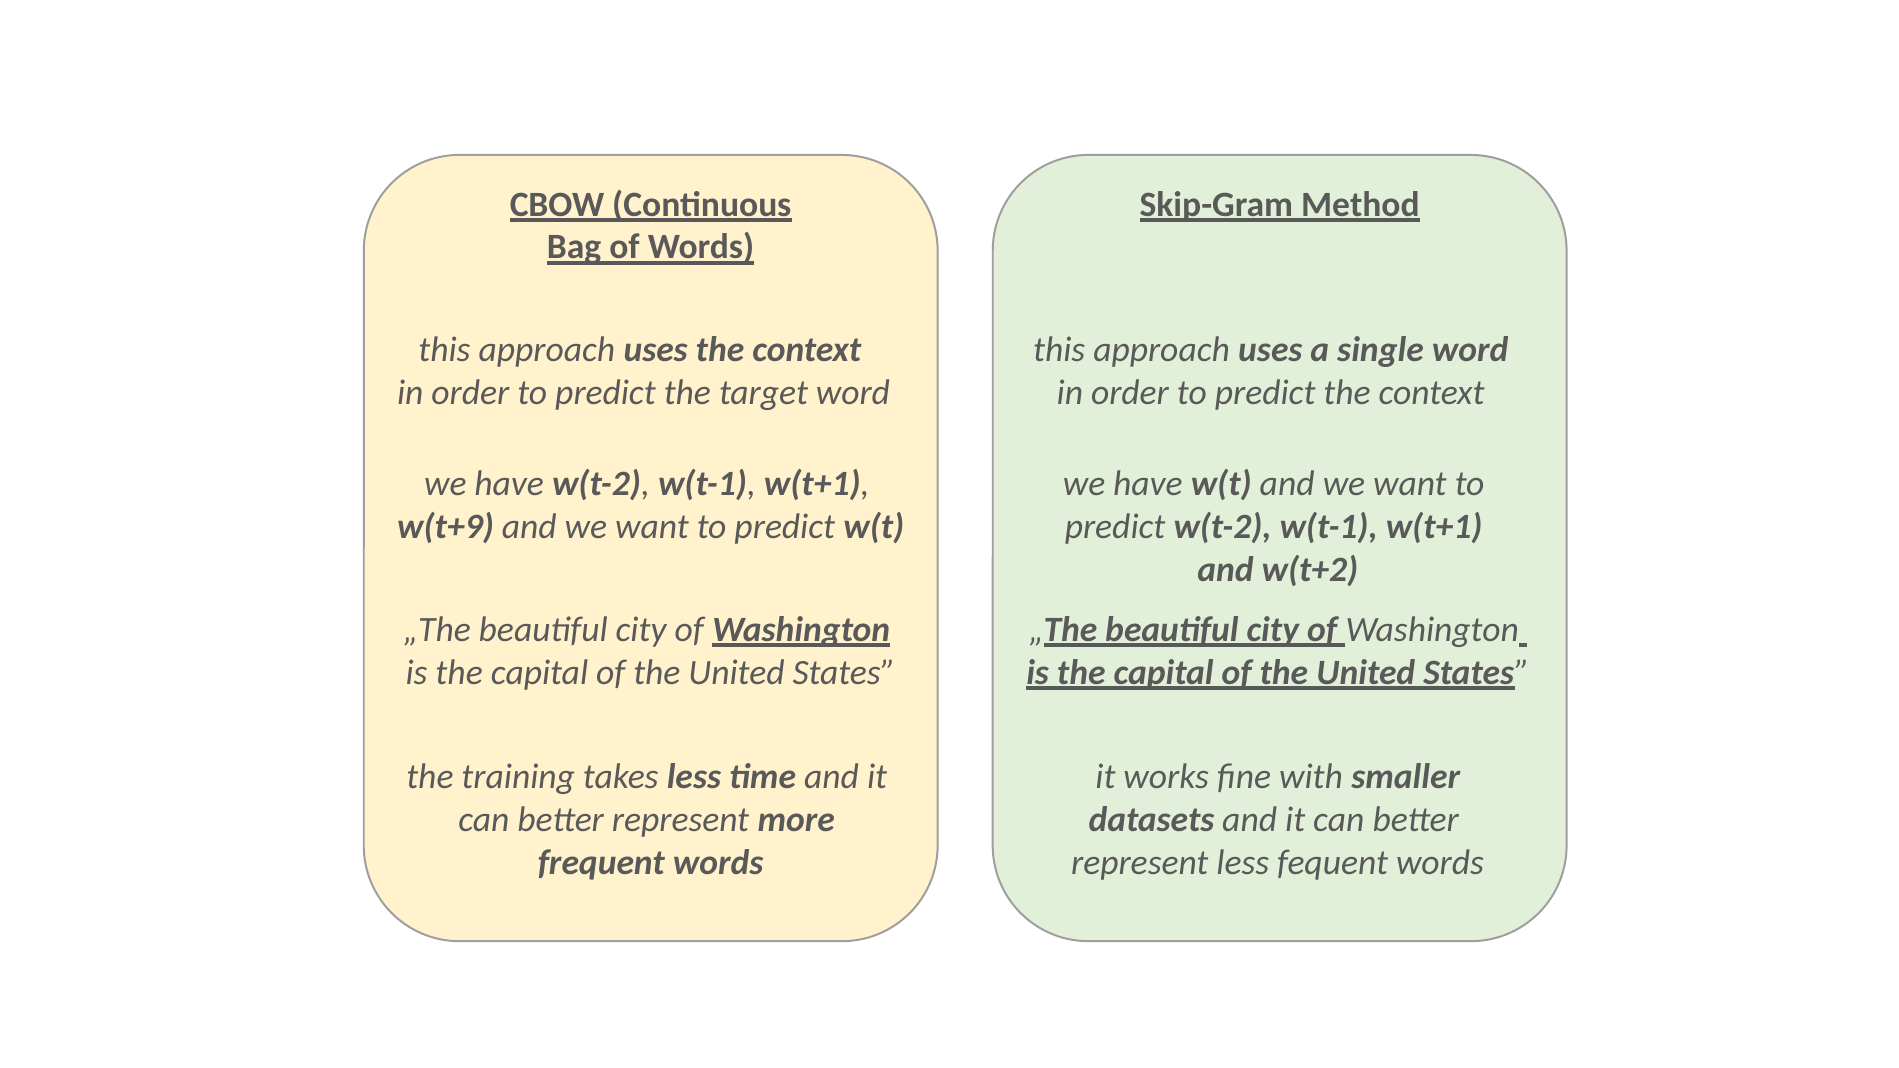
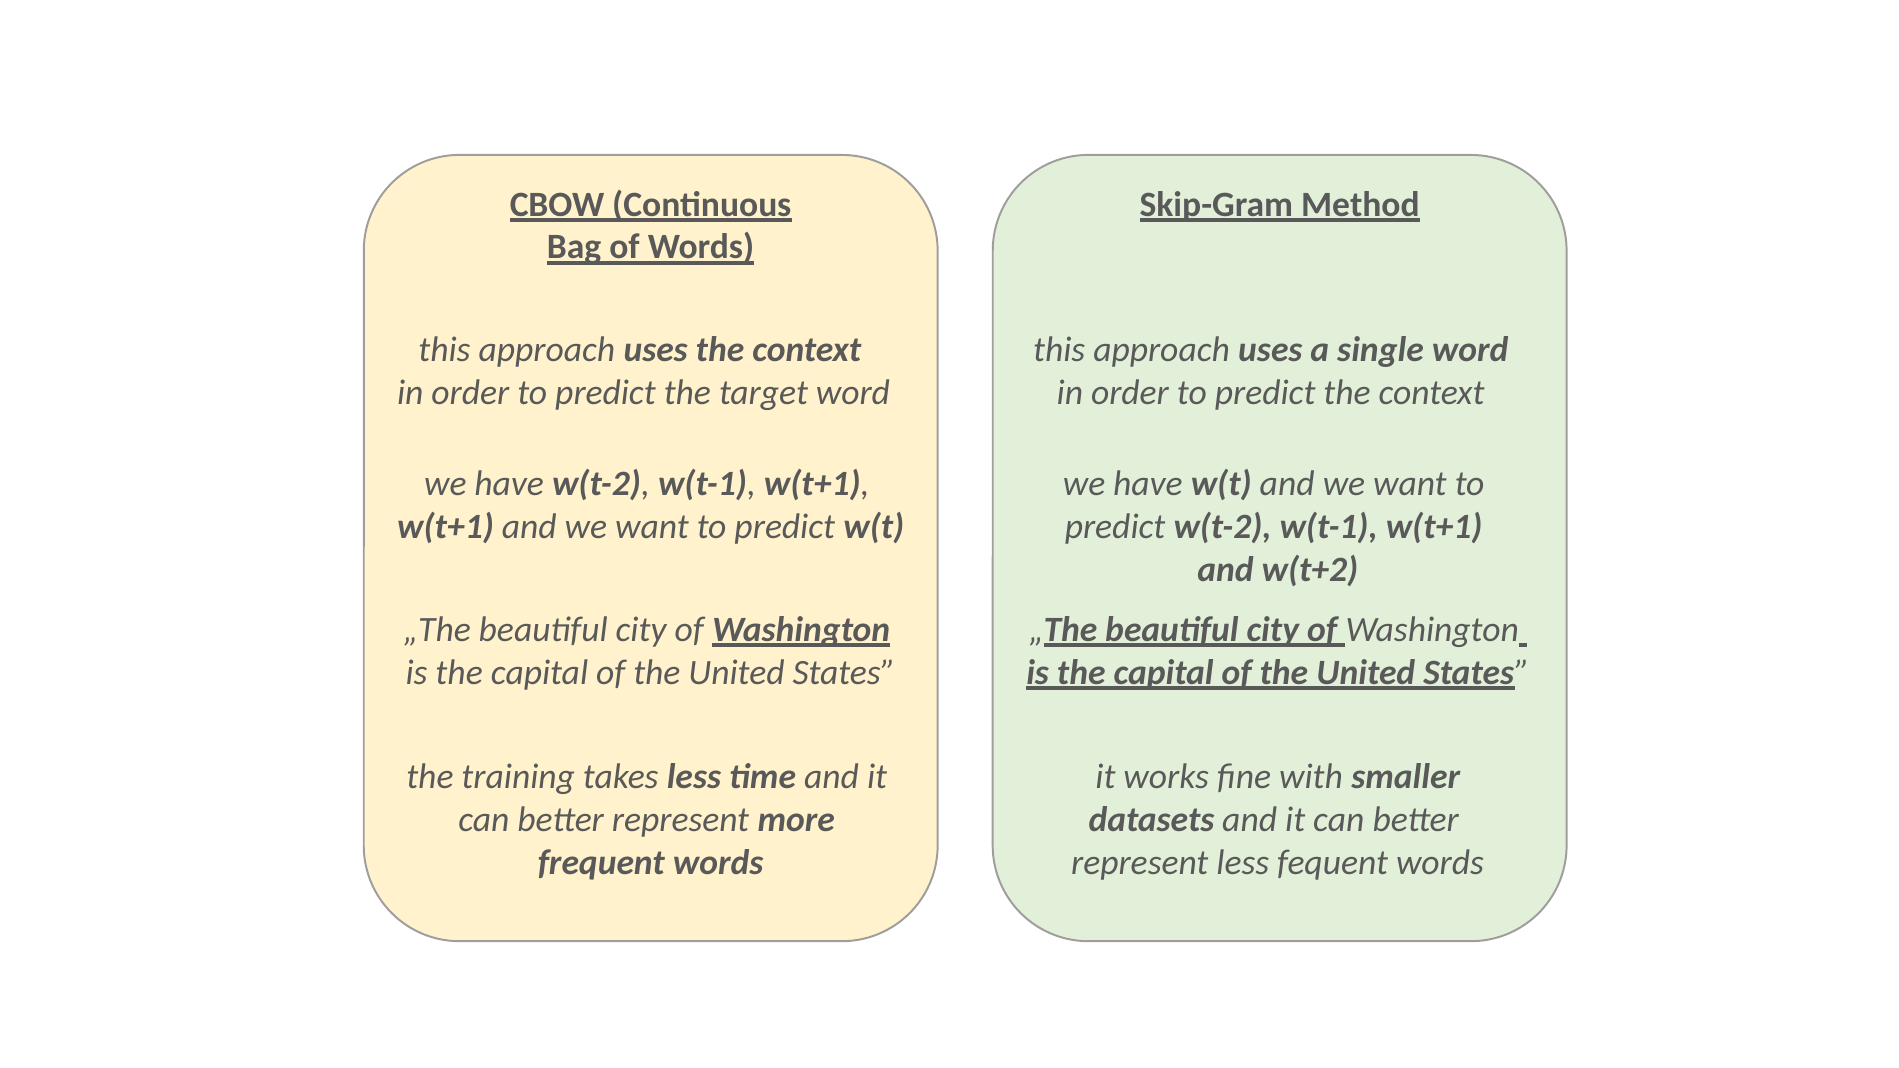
w(t+9 at (446, 527): w(t+9 -> w(t+1
